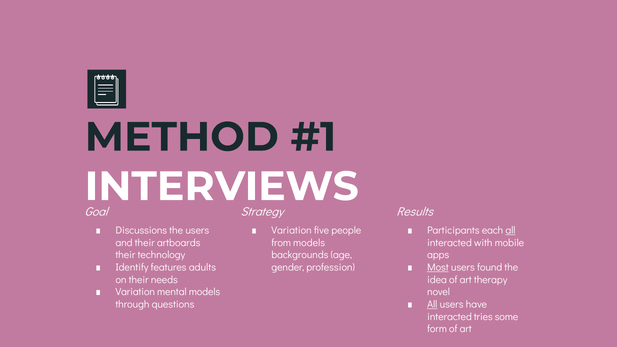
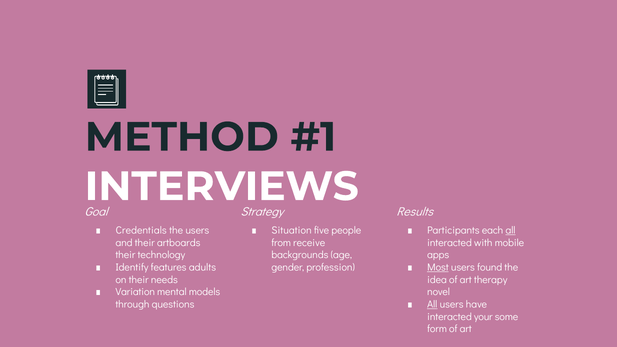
Discussions: Discussions -> Credentials
Variation at (292, 230): Variation -> Situation
from models: models -> receive
tries: tries -> your
